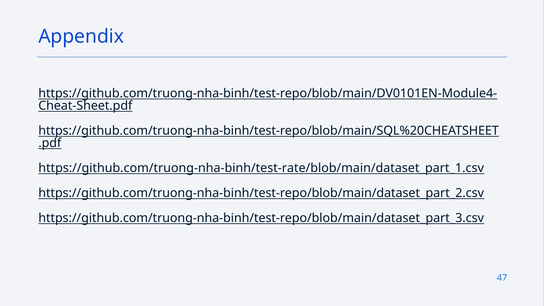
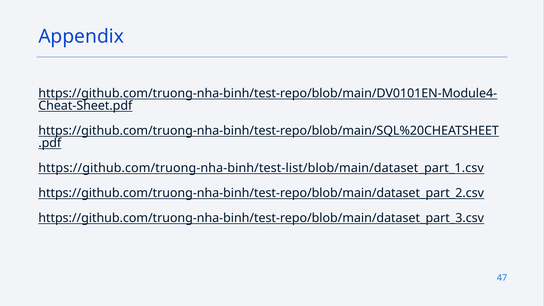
https://github.com/truong-nha-binh/test-rate/blob/main/dataset_part_1.csv: https://github.com/truong-nha-binh/test-rate/blob/main/dataset_part_1.csv -> https://github.com/truong-nha-binh/test-list/blob/main/dataset_part_1.csv
